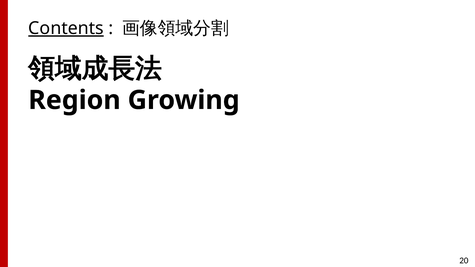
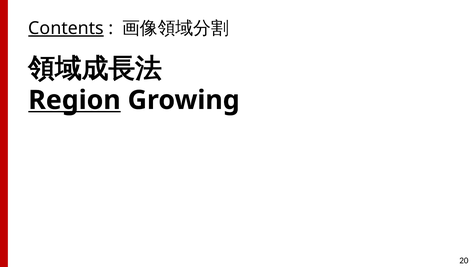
Region underline: none -> present
